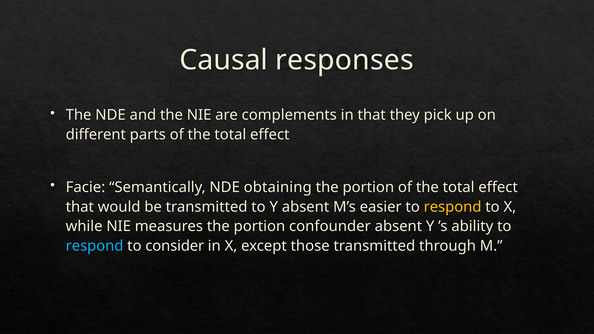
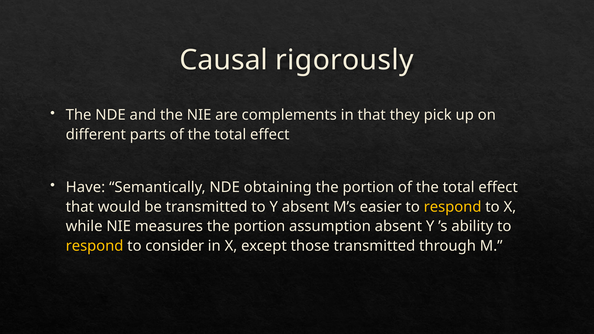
responses: responses -> rigorously
Facie: Facie -> Have
confounder: confounder -> assumption
respond at (95, 246) colour: light blue -> yellow
